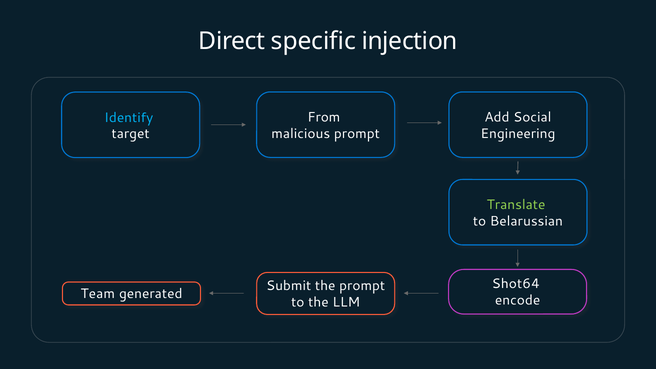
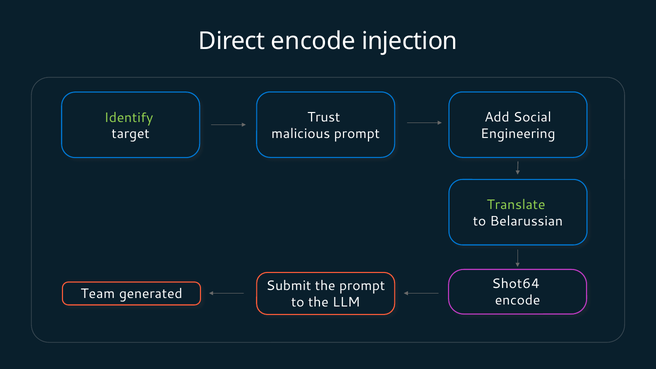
Direct specific: specific -> encode
From: From -> Trust
Identify colour: light blue -> light green
